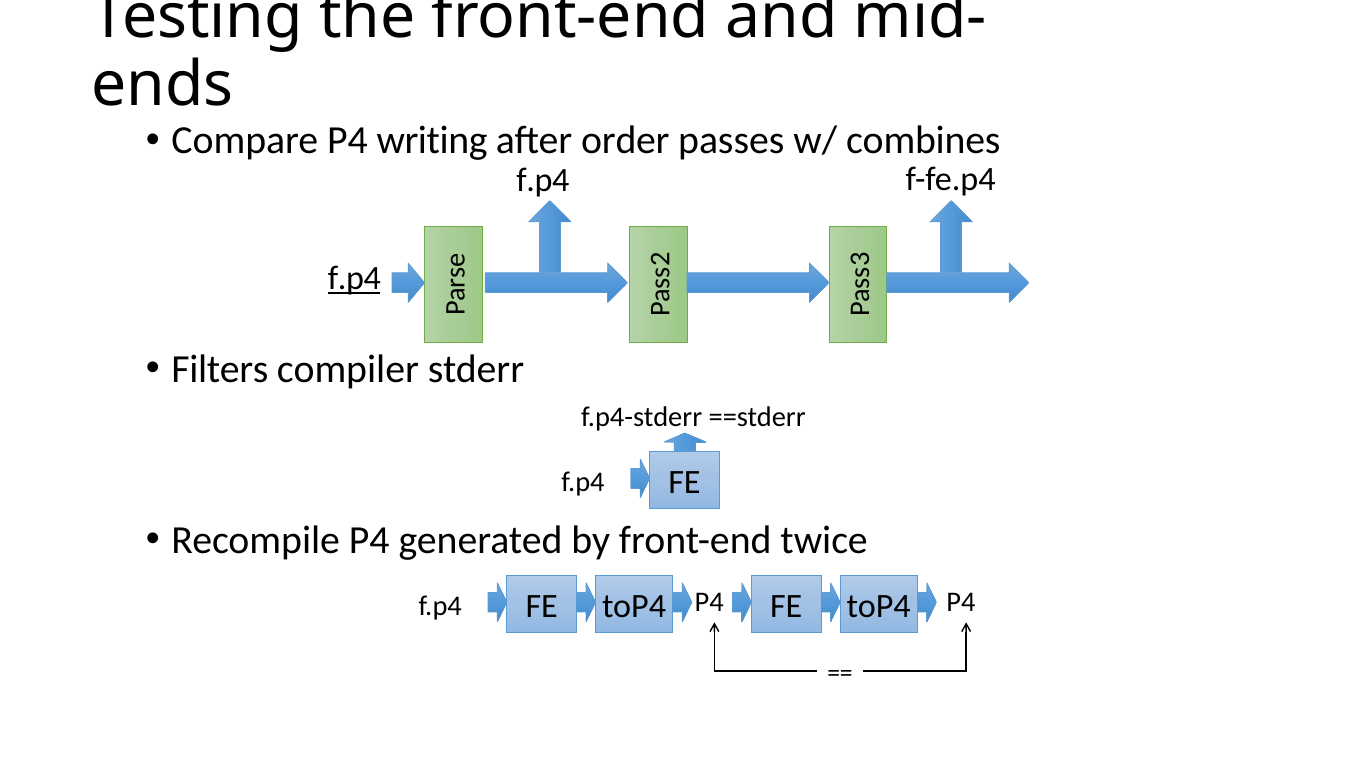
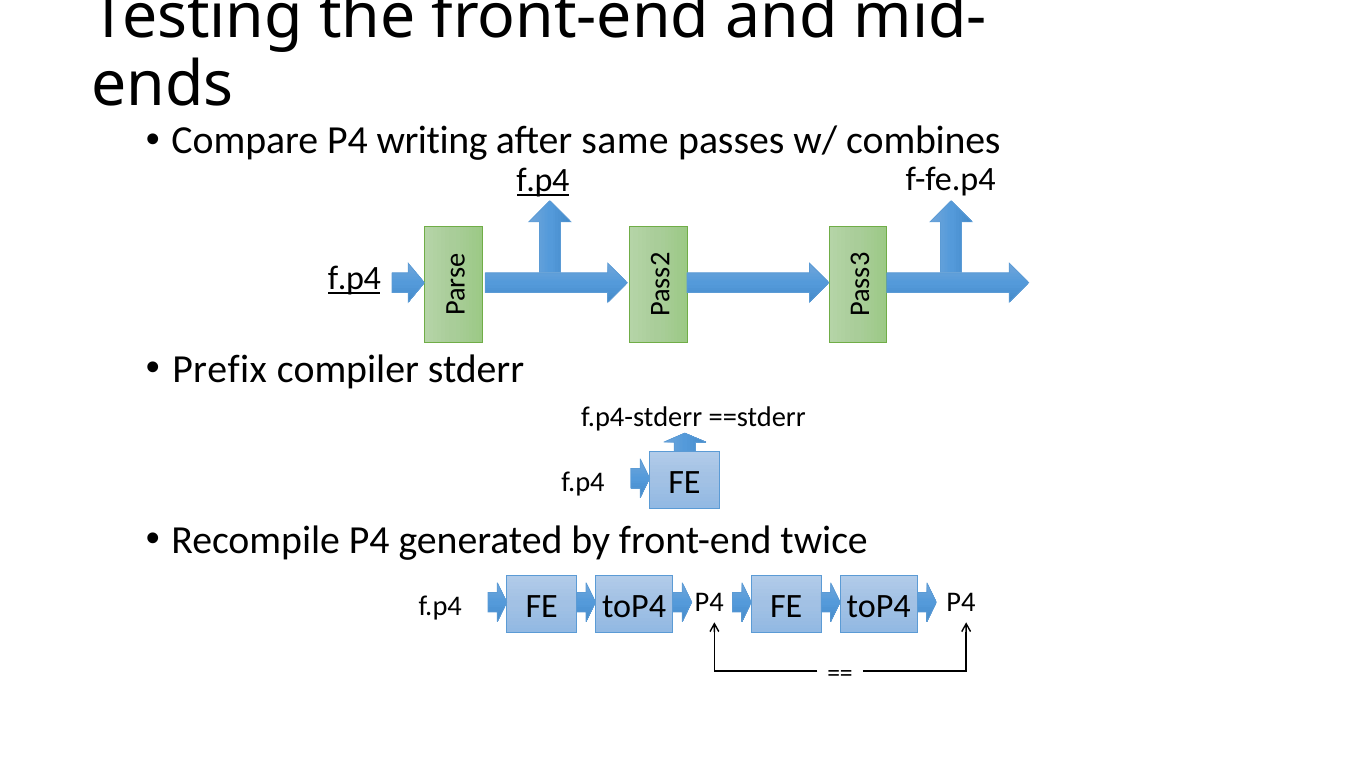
order: order -> same
f.p4 at (543, 181) underline: none -> present
Filters: Filters -> Prefix
